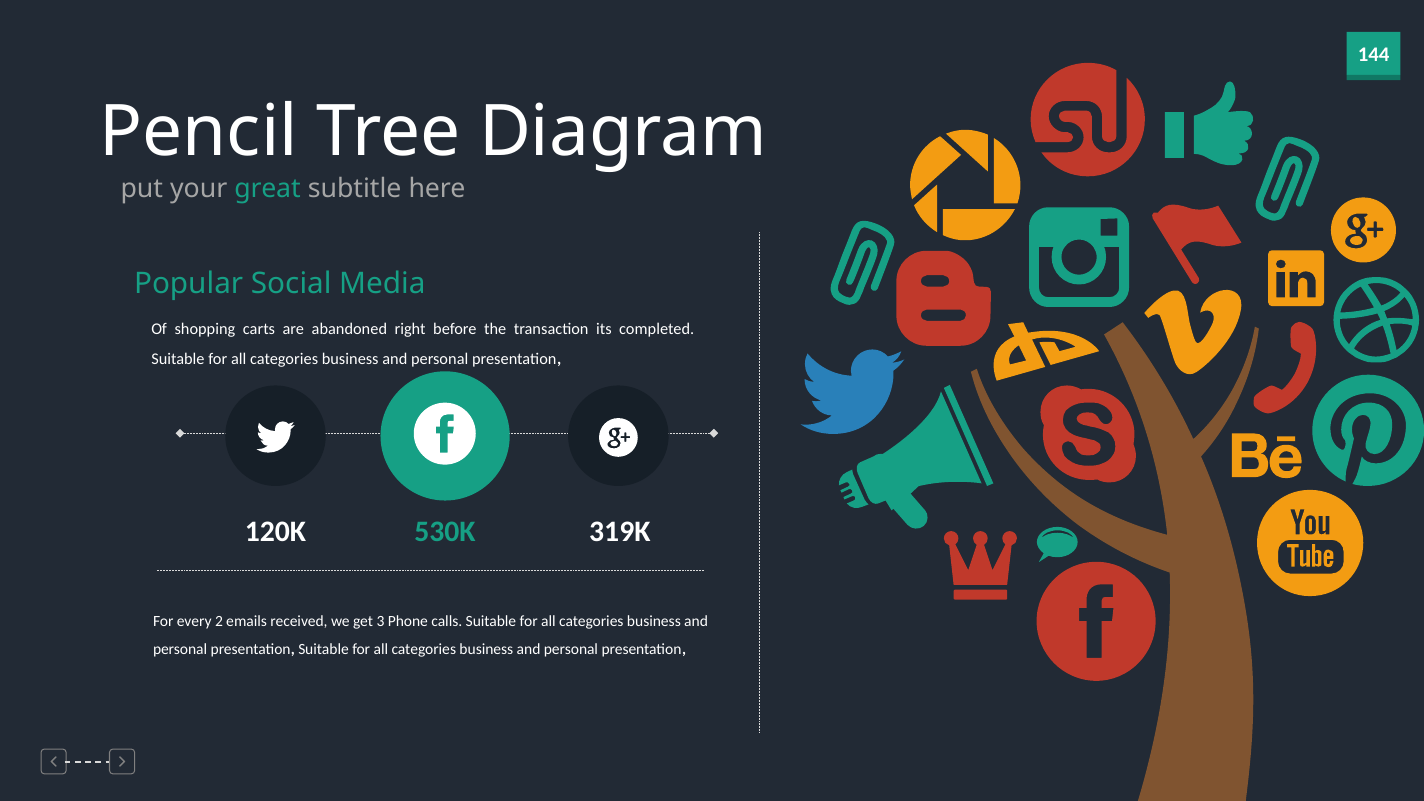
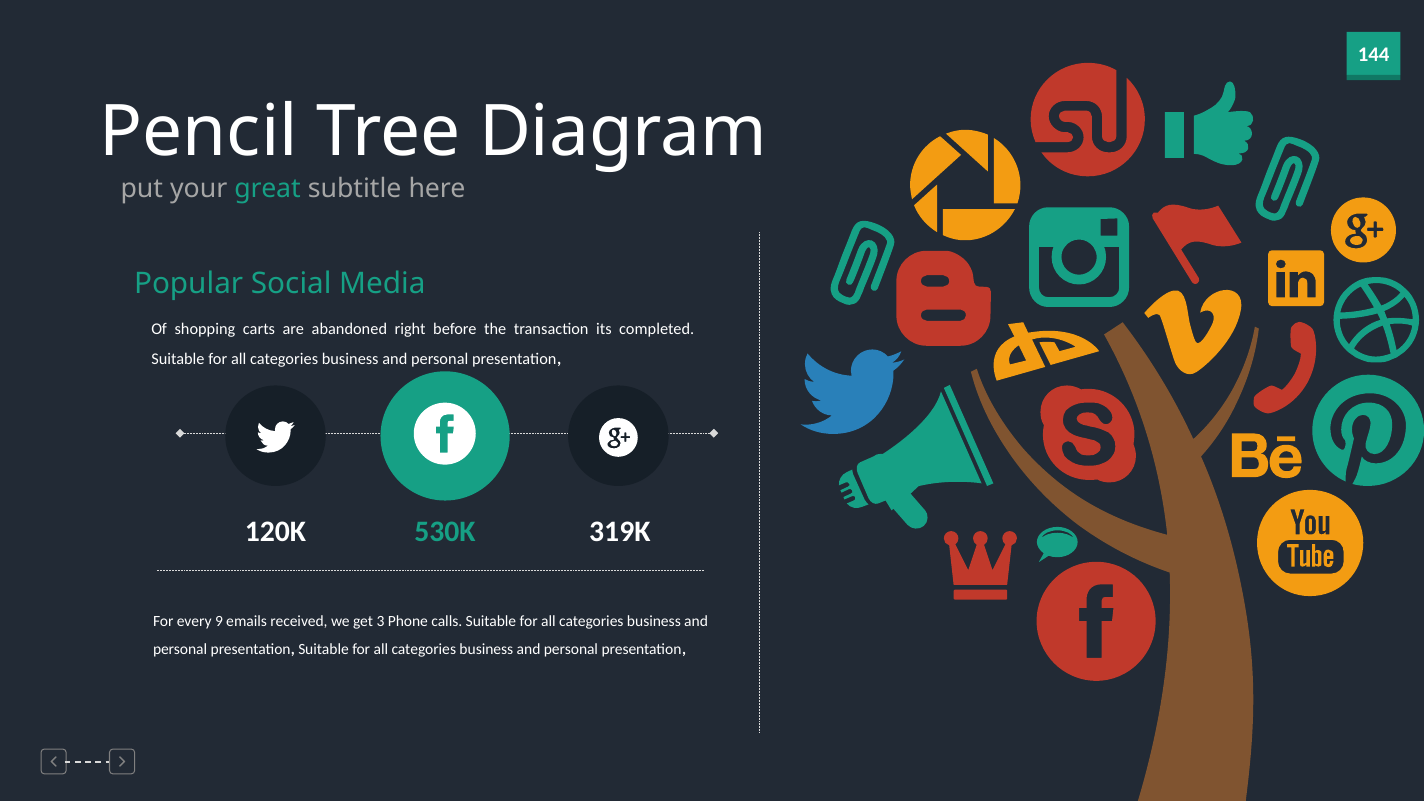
2: 2 -> 9
